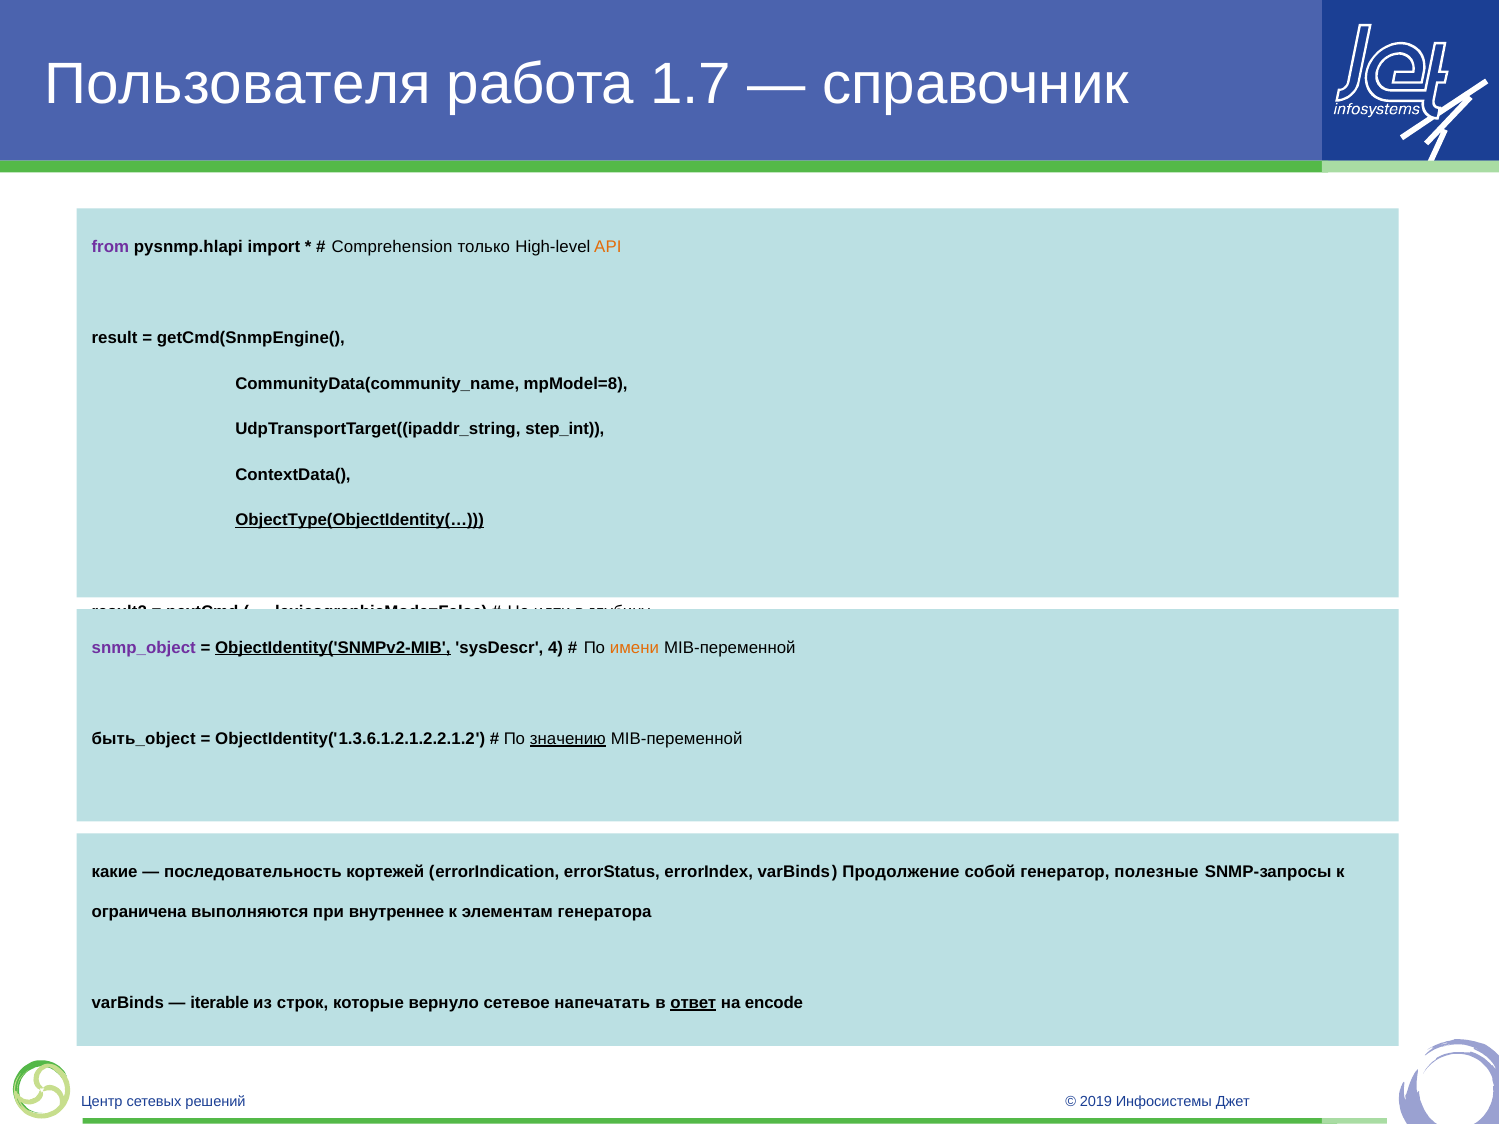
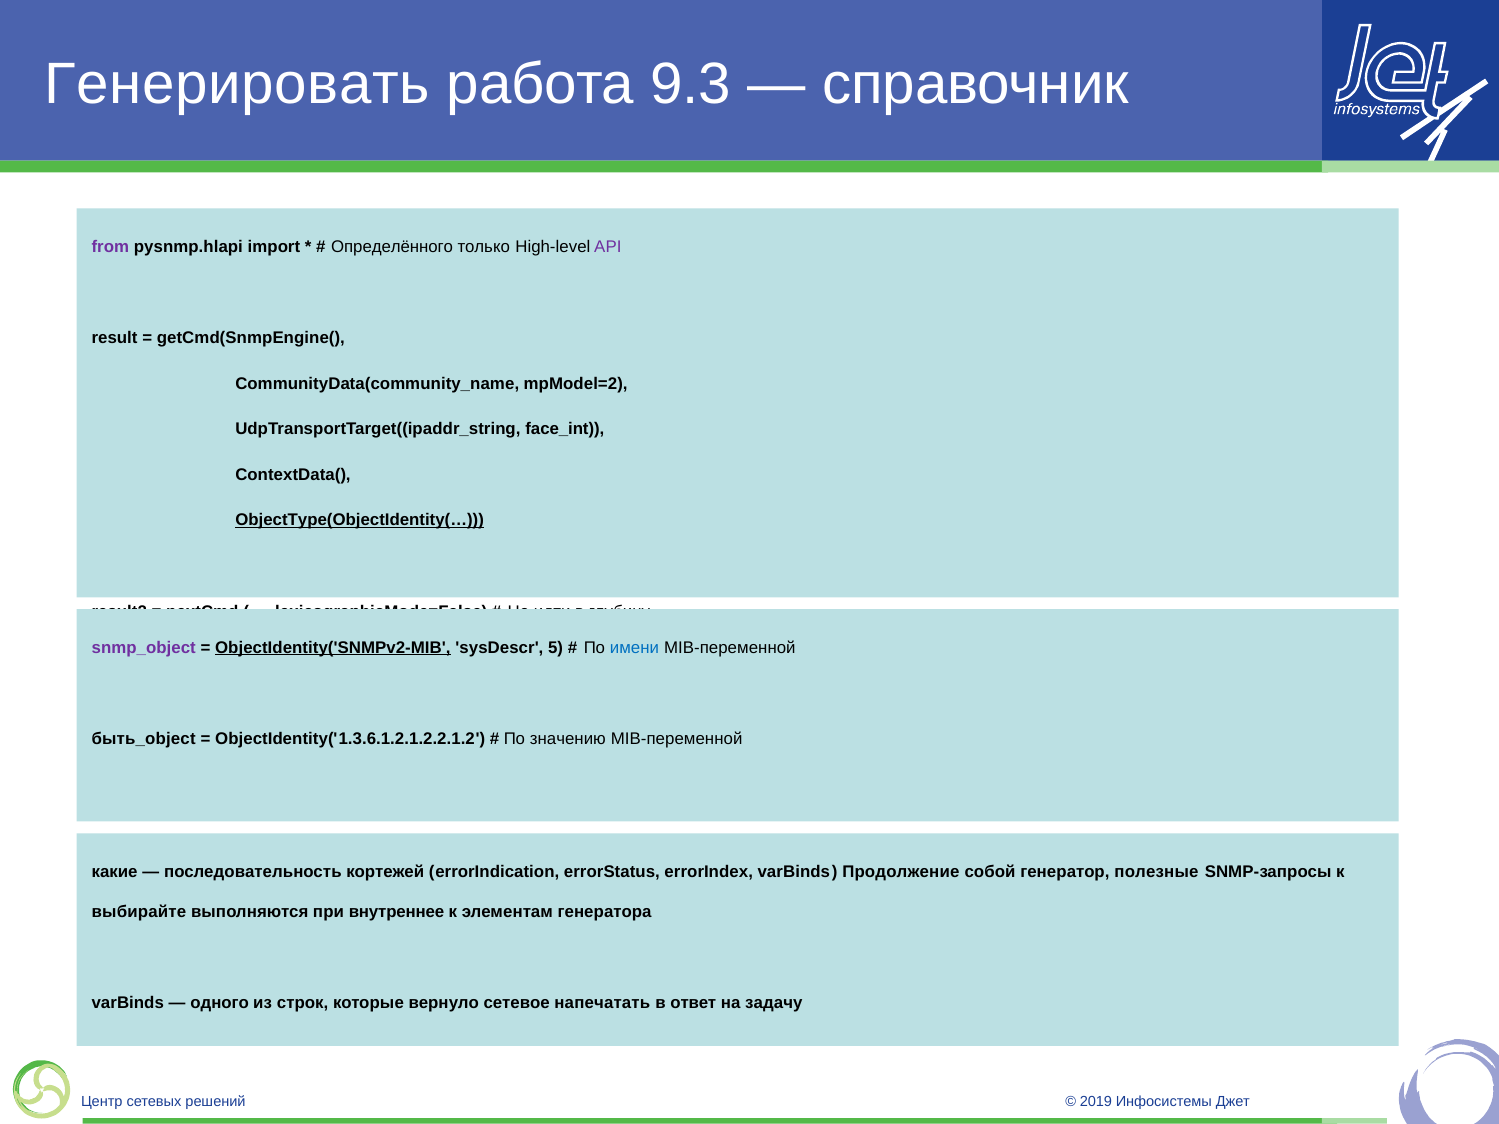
Пользователя: Пользователя -> Генерировать
1.7: 1.7 -> 9.3
Comprehension: Comprehension -> Определённого
API colour: orange -> purple
mpModel=8: mpModel=8 -> mpModel=2
step_int: step_int -> face_int
4: 4 -> 5
имени colour: orange -> blue
значению underline: present -> none
ограничена: ограничена -> выбирайте
iterable: iterable -> одного
ответ underline: present -> none
encode: encode -> задачу
